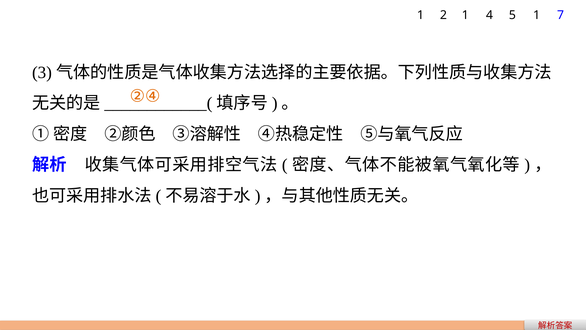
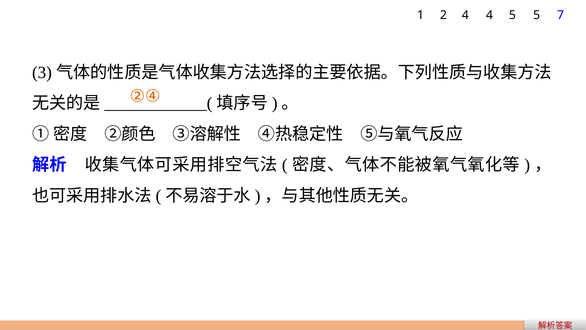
2 1: 1 -> 4
5 1: 1 -> 5
